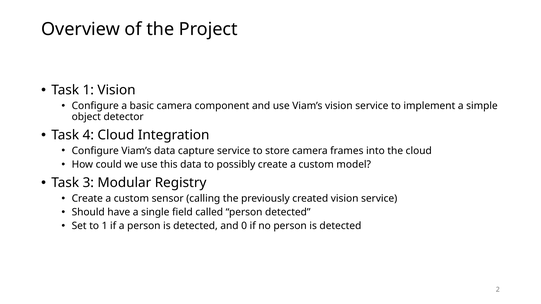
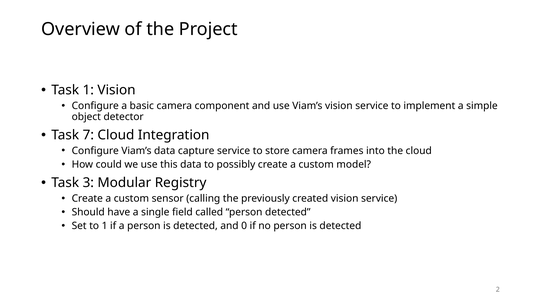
4: 4 -> 7
